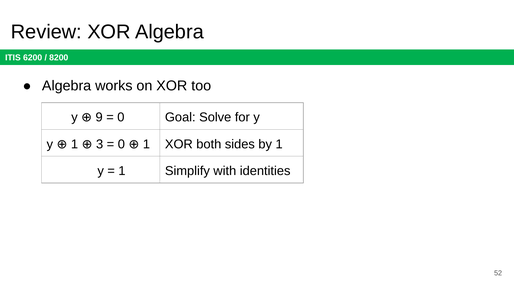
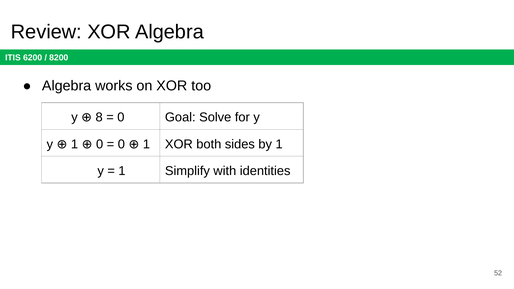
9: 9 -> 8
1 3: 3 -> 0
